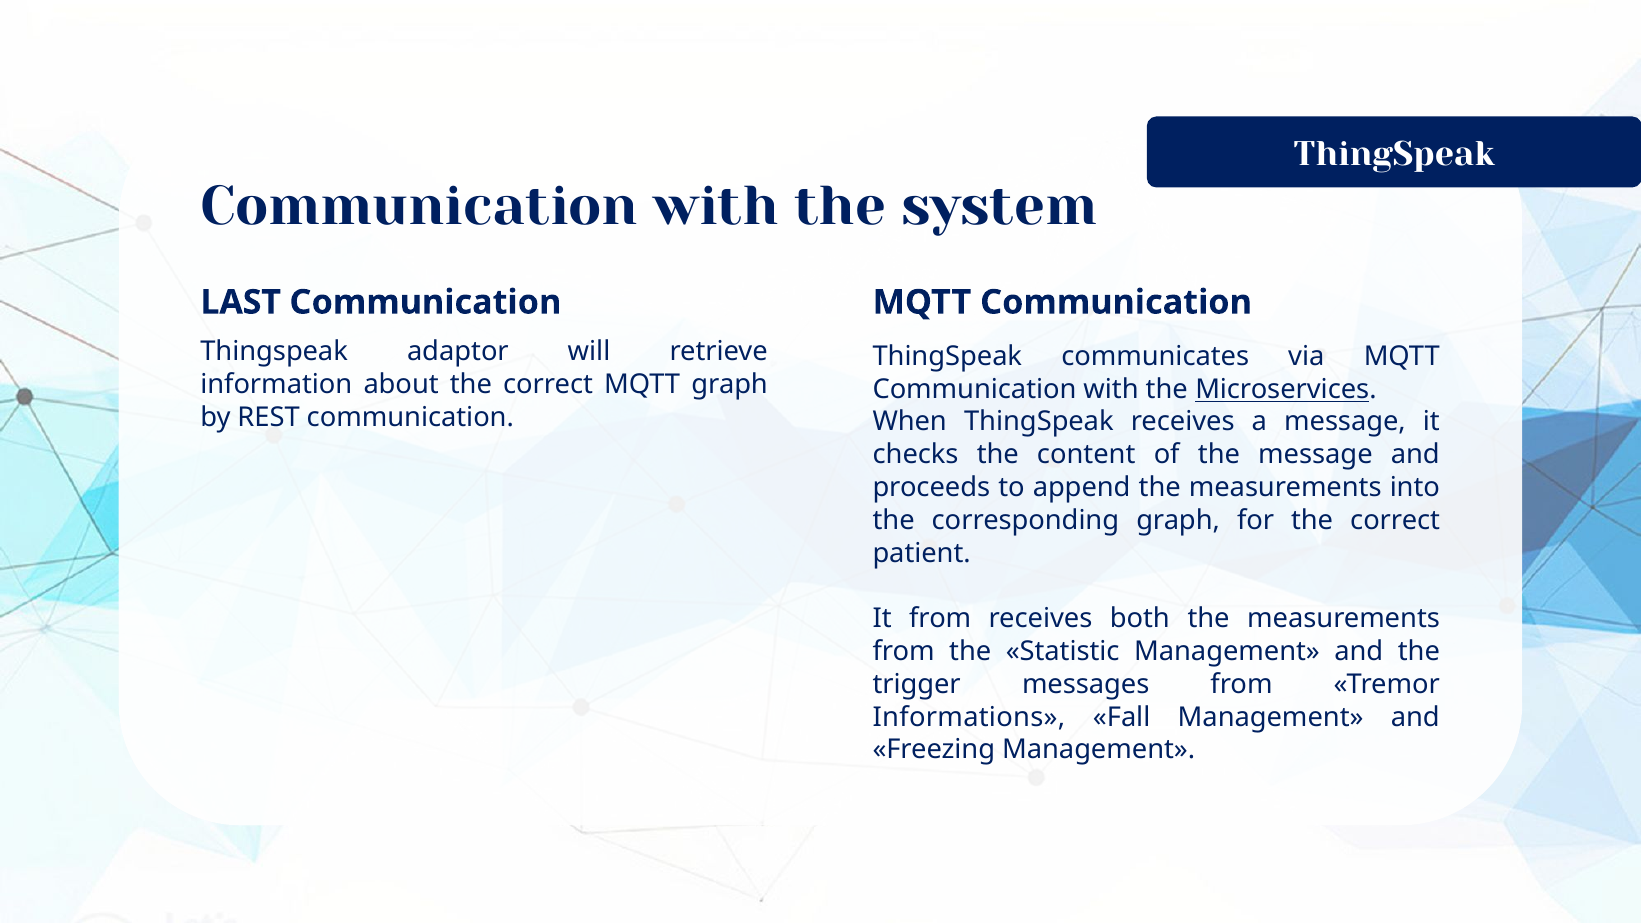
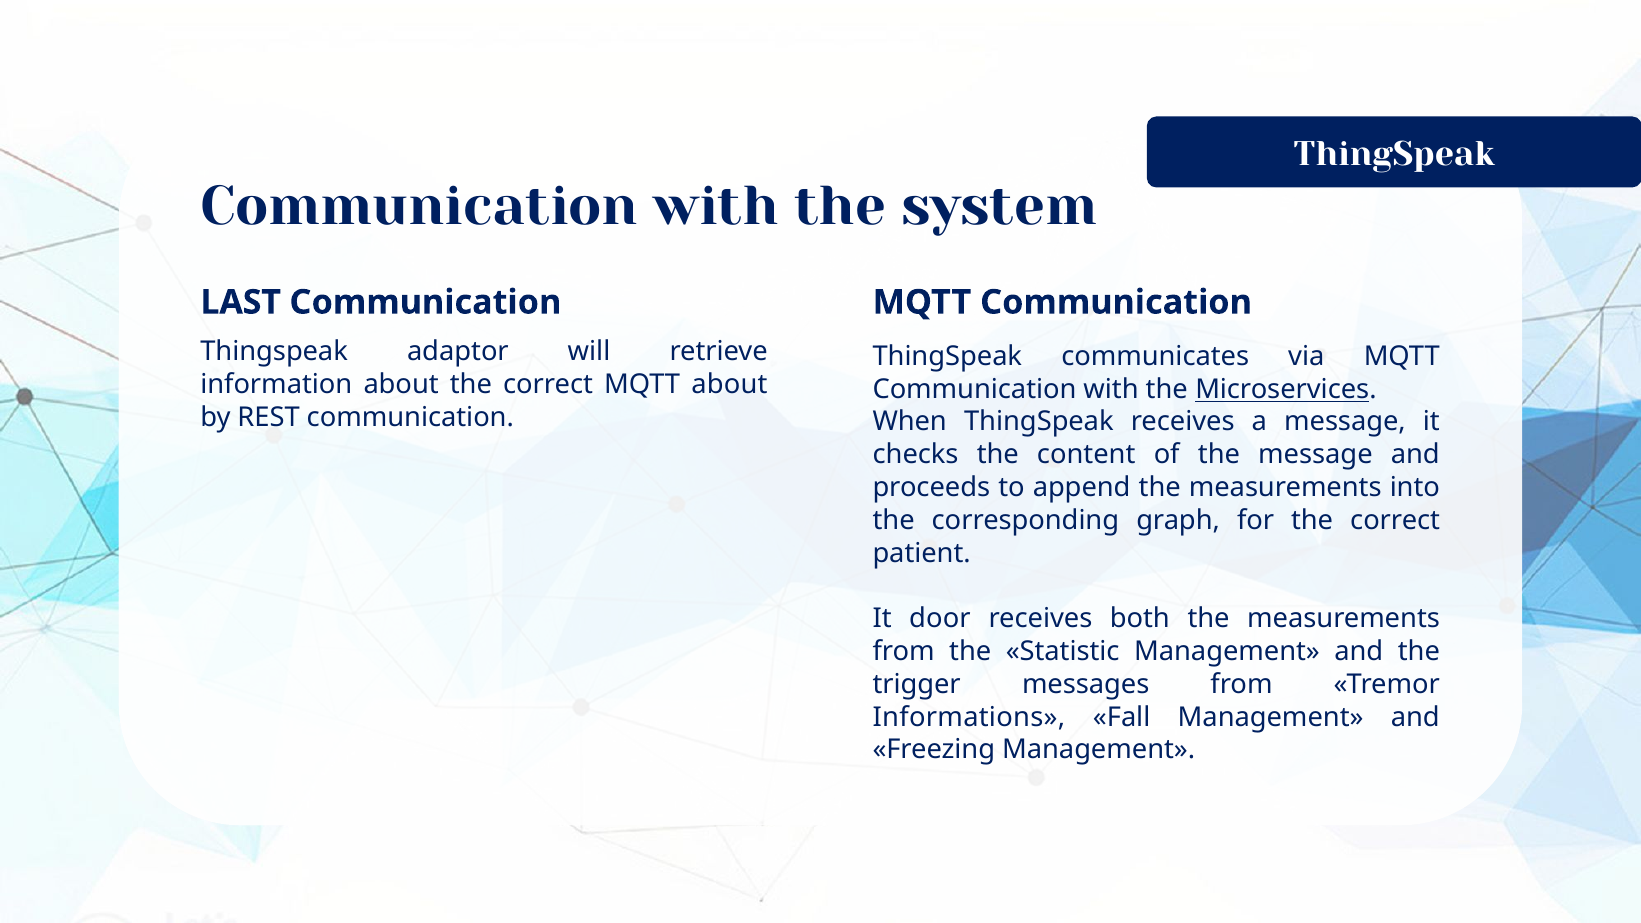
MQTT graph: graph -> about
It from: from -> door
